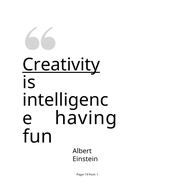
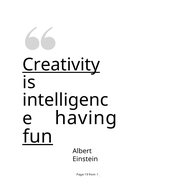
fun underline: none -> present
